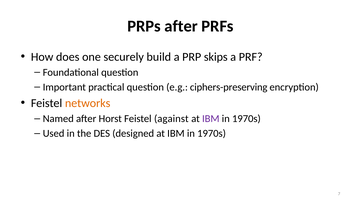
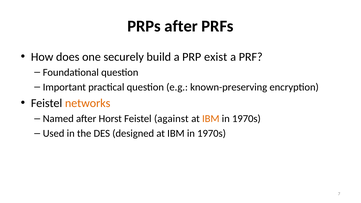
skips: skips -> exist
ciphers-preserving: ciphers-preserving -> known-preserving
IBM at (211, 119) colour: purple -> orange
